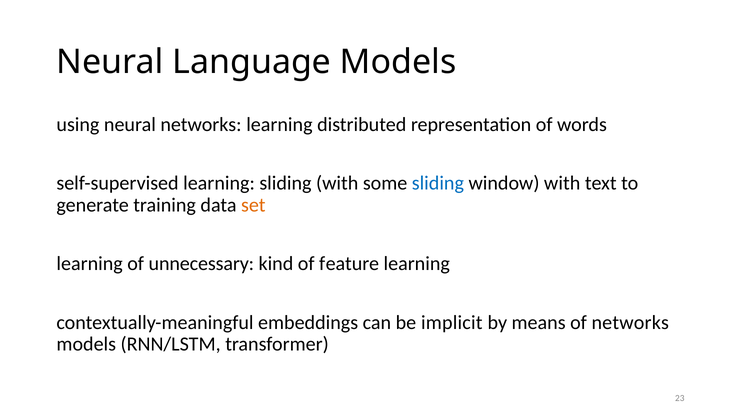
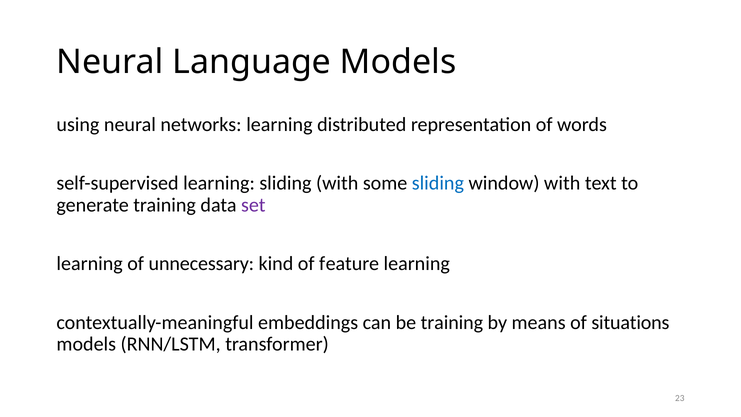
set colour: orange -> purple
be implicit: implicit -> training
of networks: networks -> situations
